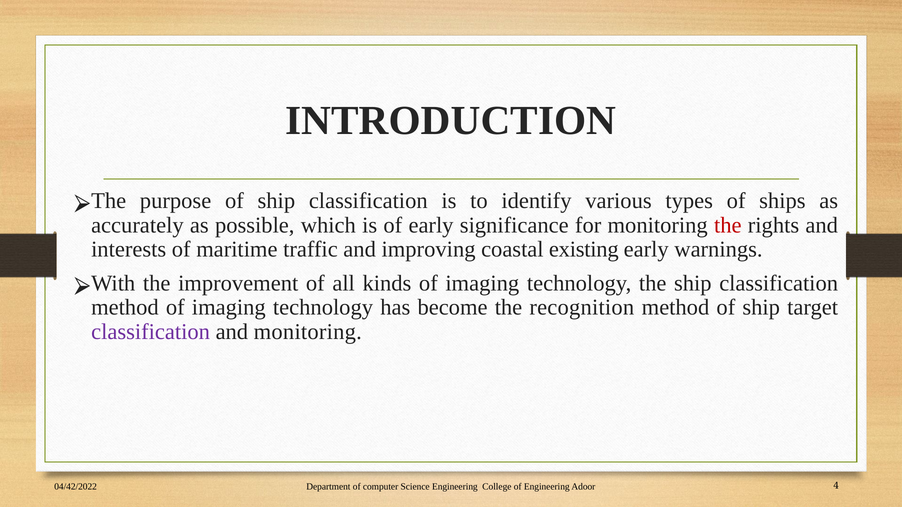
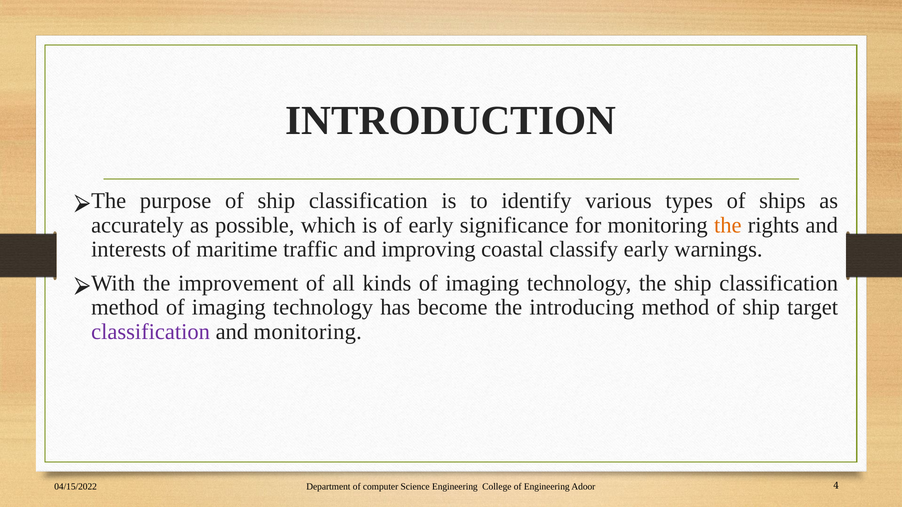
the at (728, 225) colour: red -> orange
existing: existing -> classify
recognition: recognition -> introducing
04/42/2022: 04/42/2022 -> 04/15/2022
